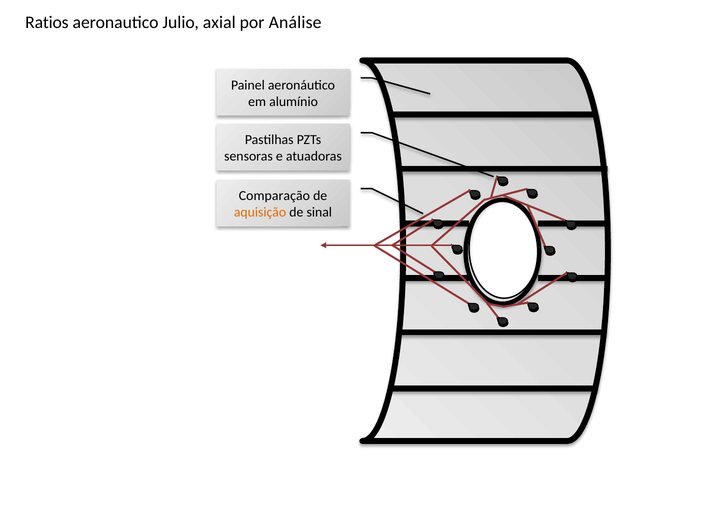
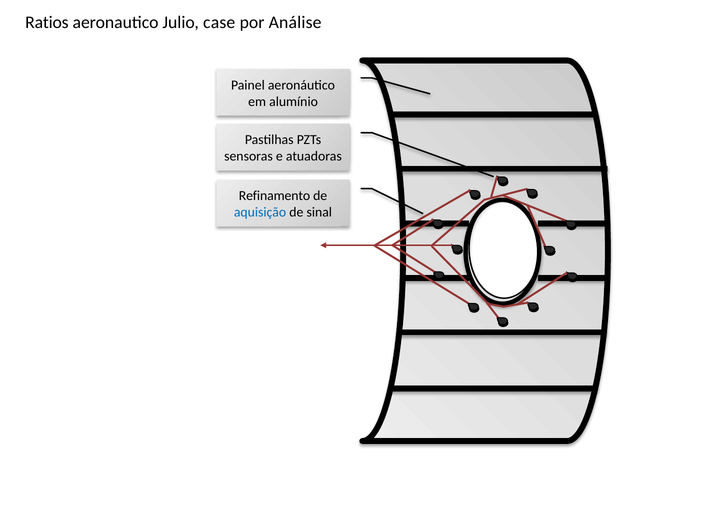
axial: axial -> case
Comparação: Comparação -> Refinamento
aquisição colour: orange -> blue
